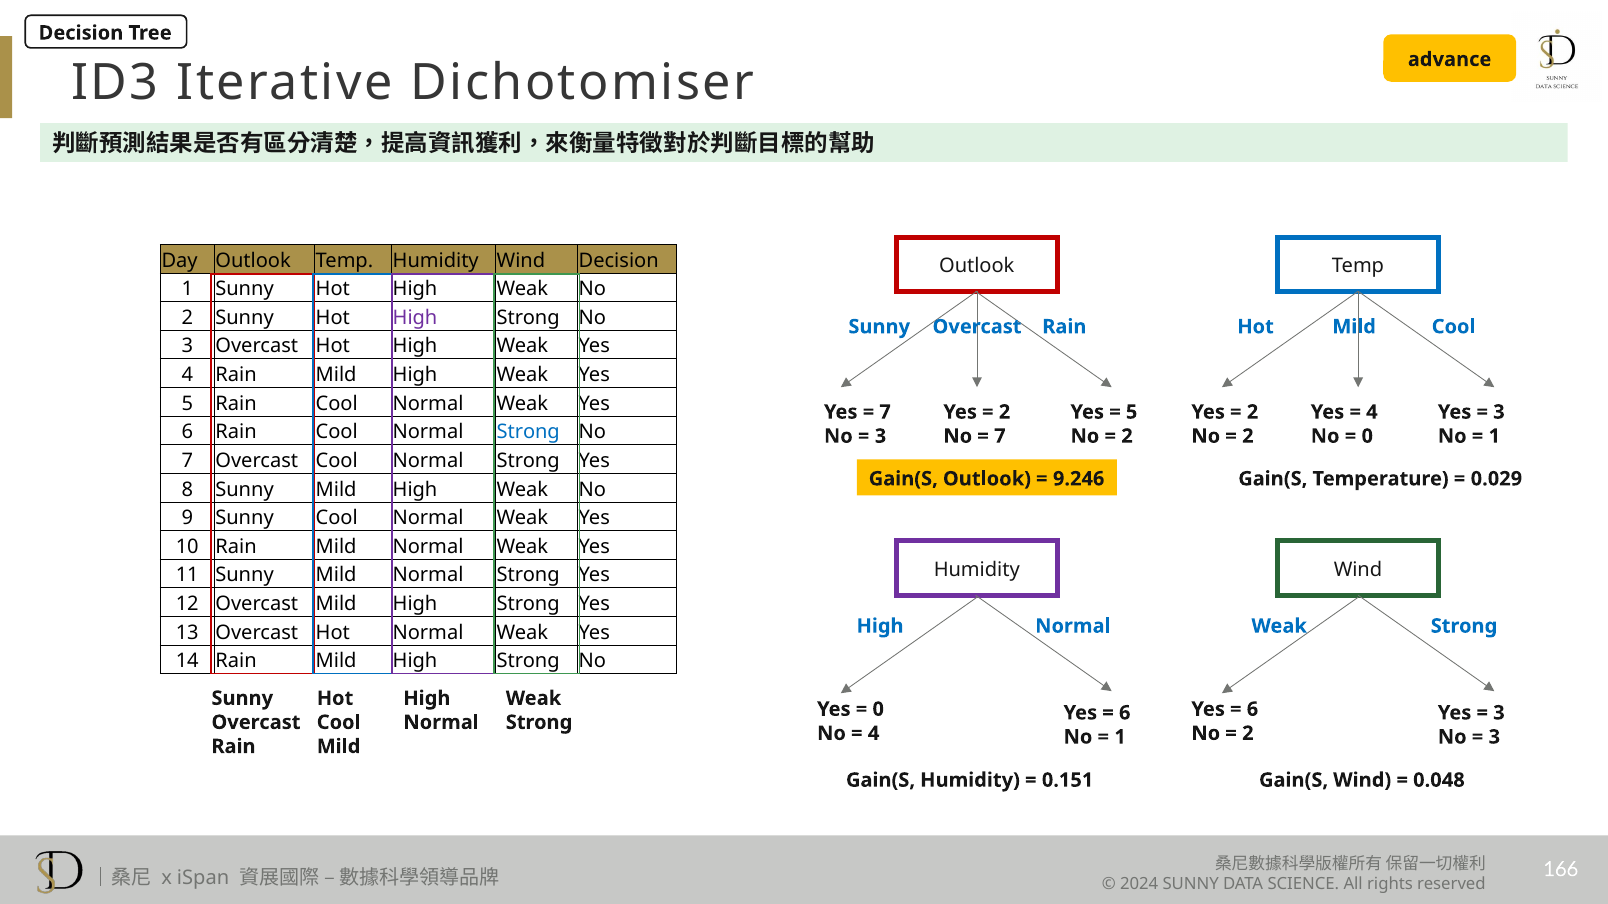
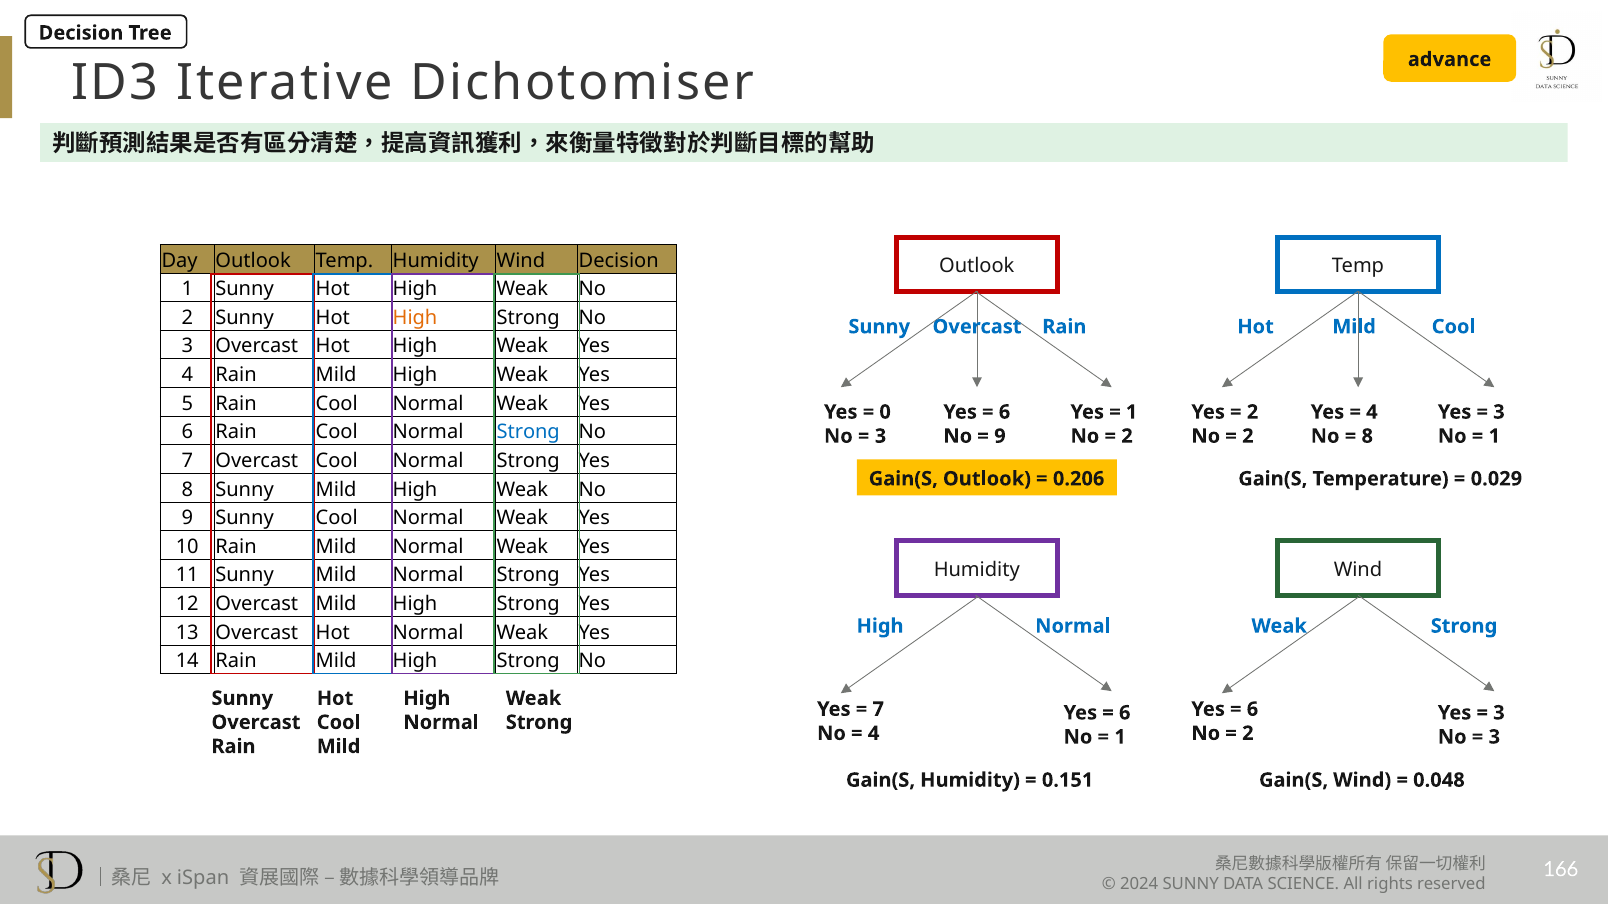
High at (415, 318) colour: purple -> orange
7 at (885, 412): 7 -> 0
2 at (1005, 412): 2 -> 6
5 at (1132, 412): 5 -> 1
7 at (1000, 436): 7 -> 9
0 at (1367, 436): 0 -> 8
9.246: 9.246 -> 0.206
0 at (878, 710): 0 -> 7
